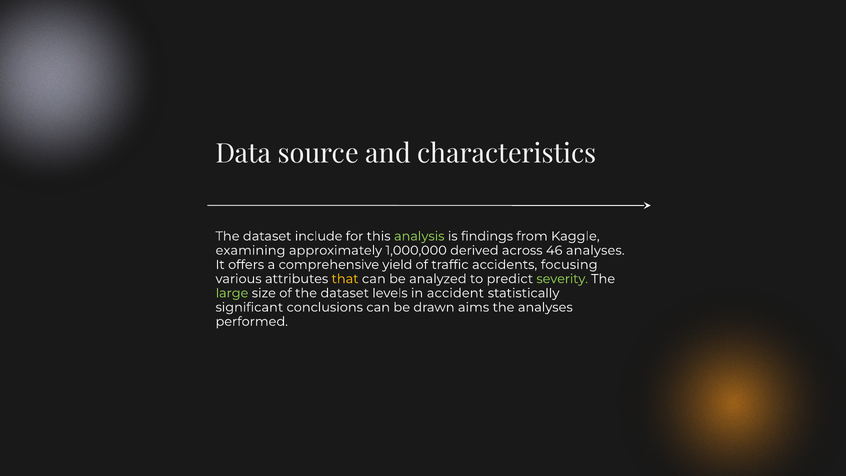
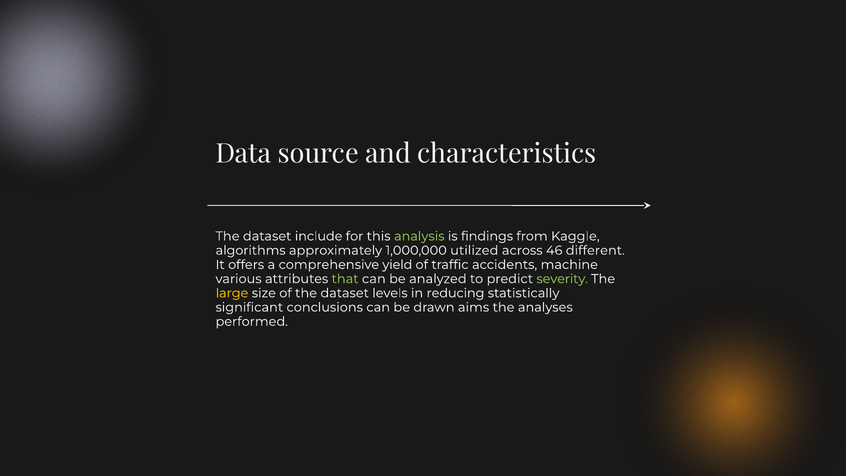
examining: examining -> algorithms
derived: derived -> utilized
46 analyses: analyses -> different
focusing: focusing -> machine
that colour: yellow -> light green
large colour: light green -> yellow
accident: accident -> reducing
